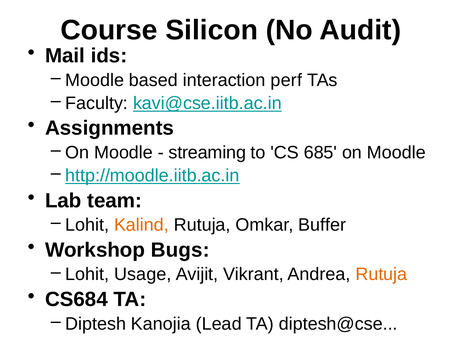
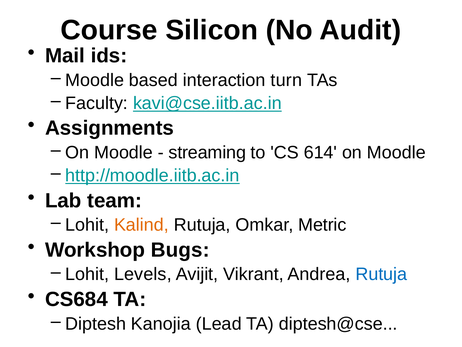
perf: perf -> turn
685: 685 -> 614
Buffer: Buffer -> Metric
Usage: Usage -> Levels
Rutuja at (381, 274) colour: orange -> blue
